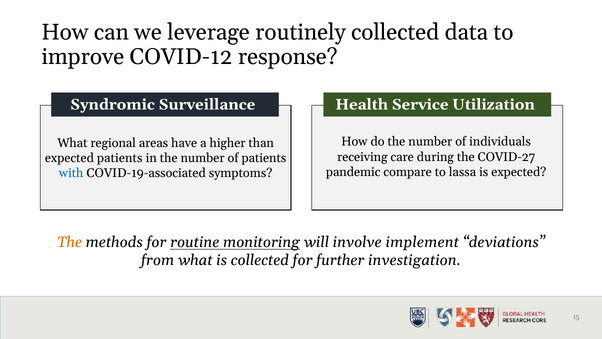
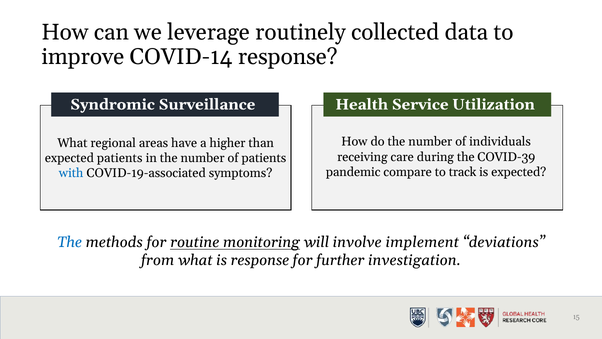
COVID-12: COVID-12 -> COVID-14
COVID-27: COVID-27 -> COVID-39
lassa: lassa -> track
The at (70, 242) colour: orange -> blue
is collected: collected -> response
